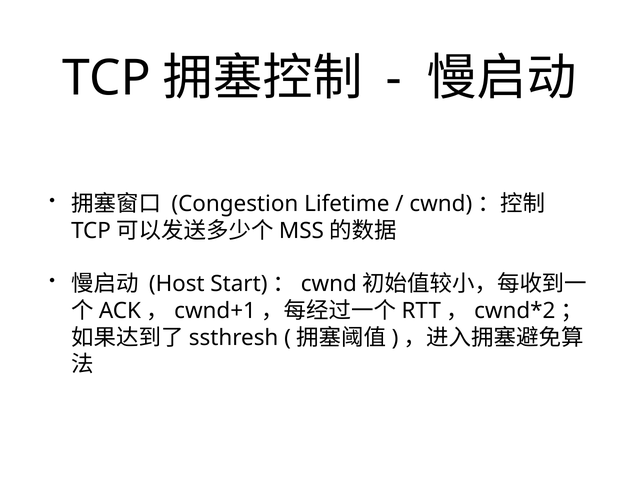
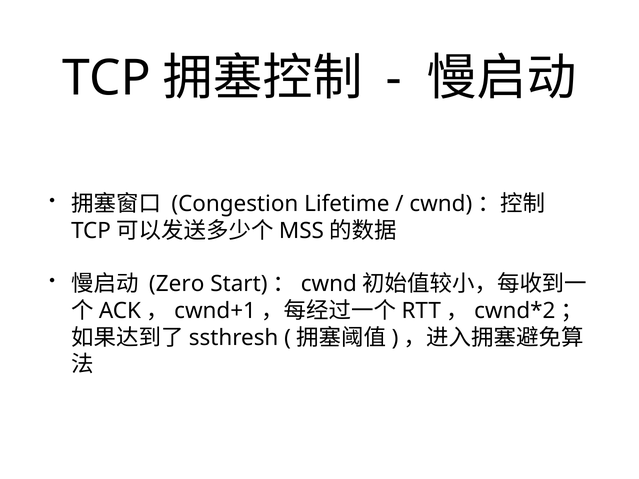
Host: Host -> Zero
